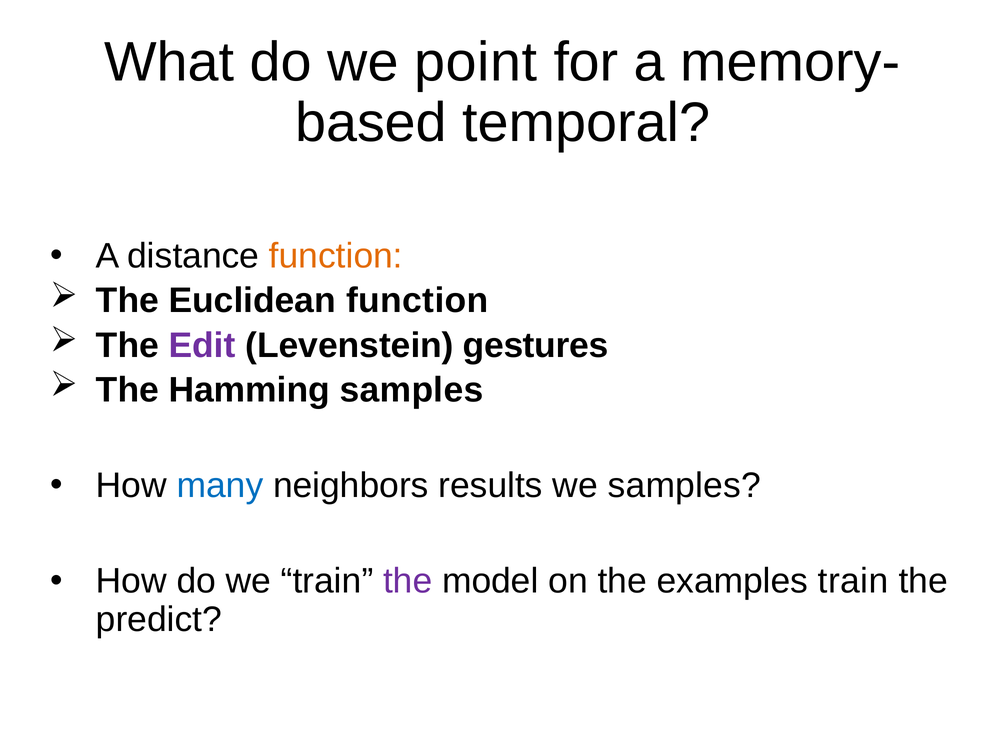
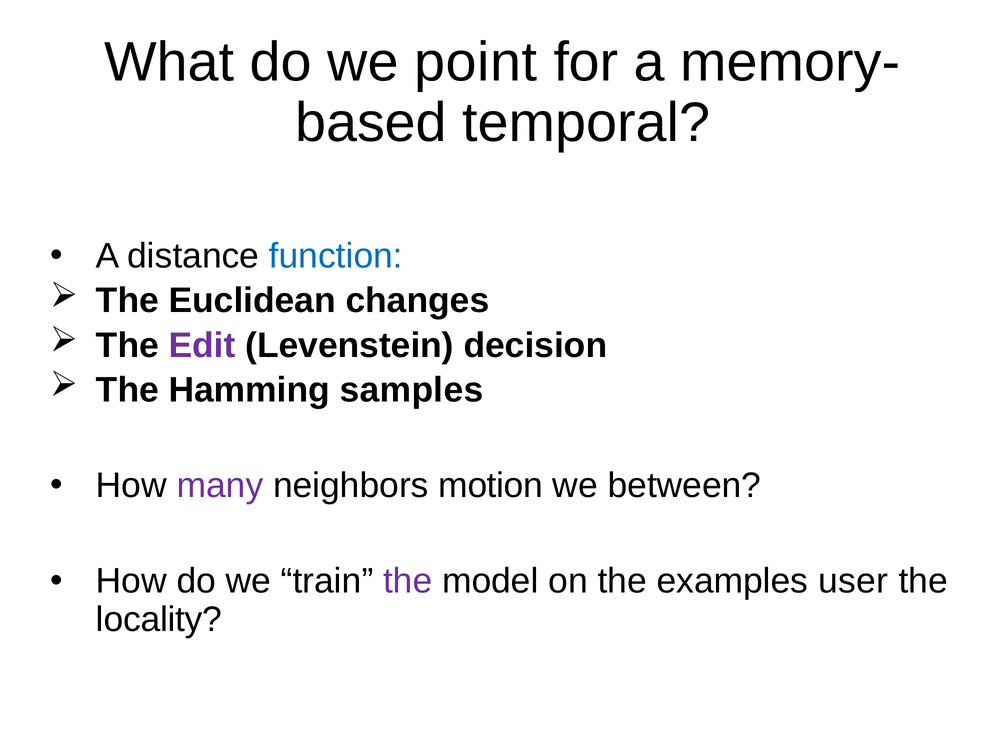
function at (336, 256) colour: orange -> blue
Euclidean function: function -> changes
gestures: gestures -> decision
many colour: blue -> purple
results: results -> motion
we samples: samples -> between
examples train: train -> user
predict: predict -> locality
